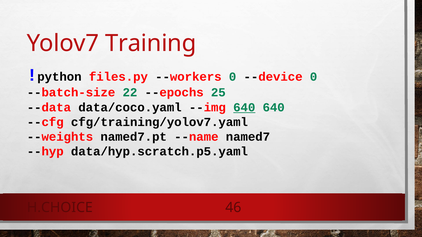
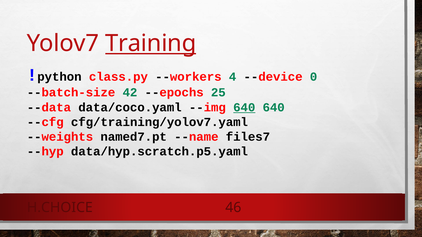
Training underline: none -> present
files.py: files.py -> class.py
--workers 0: 0 -> 4
22: 22 -> 42
named7: named7 -> files7
